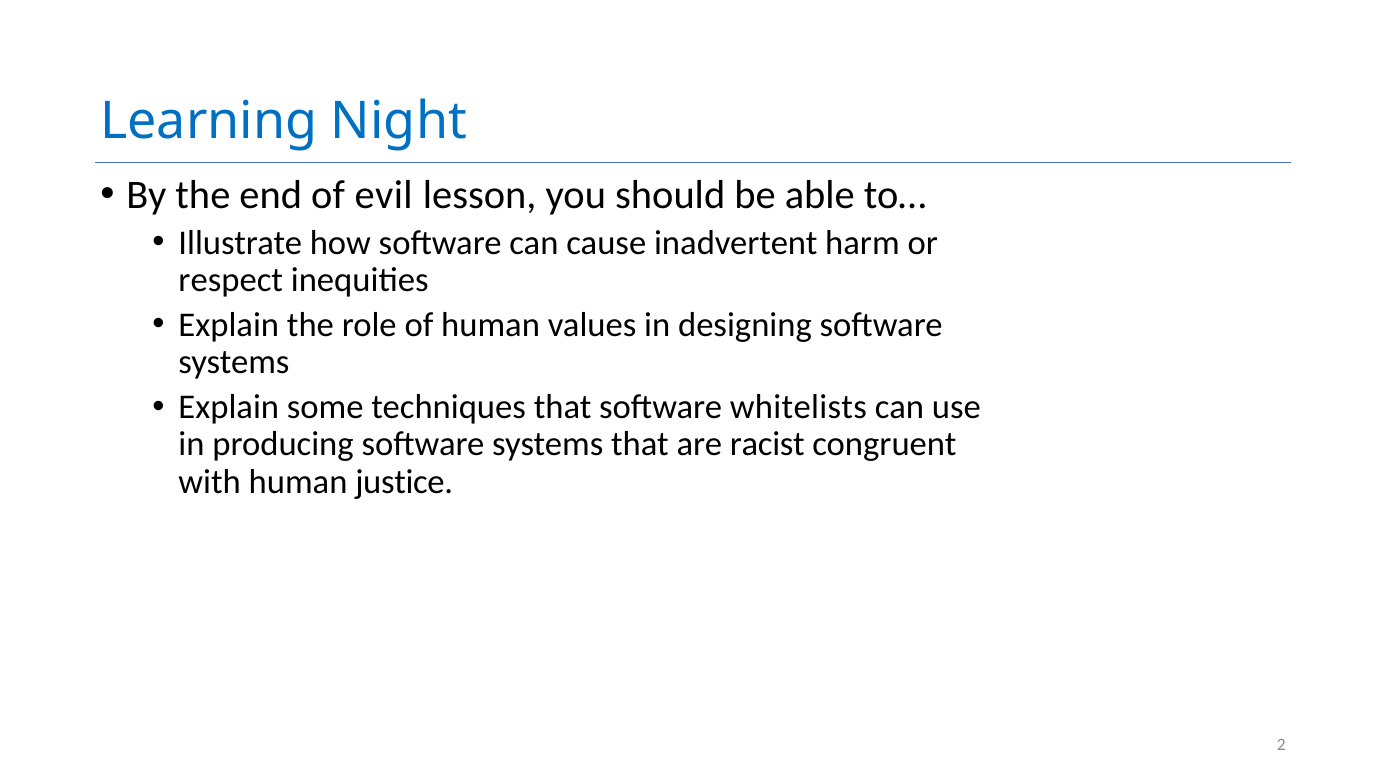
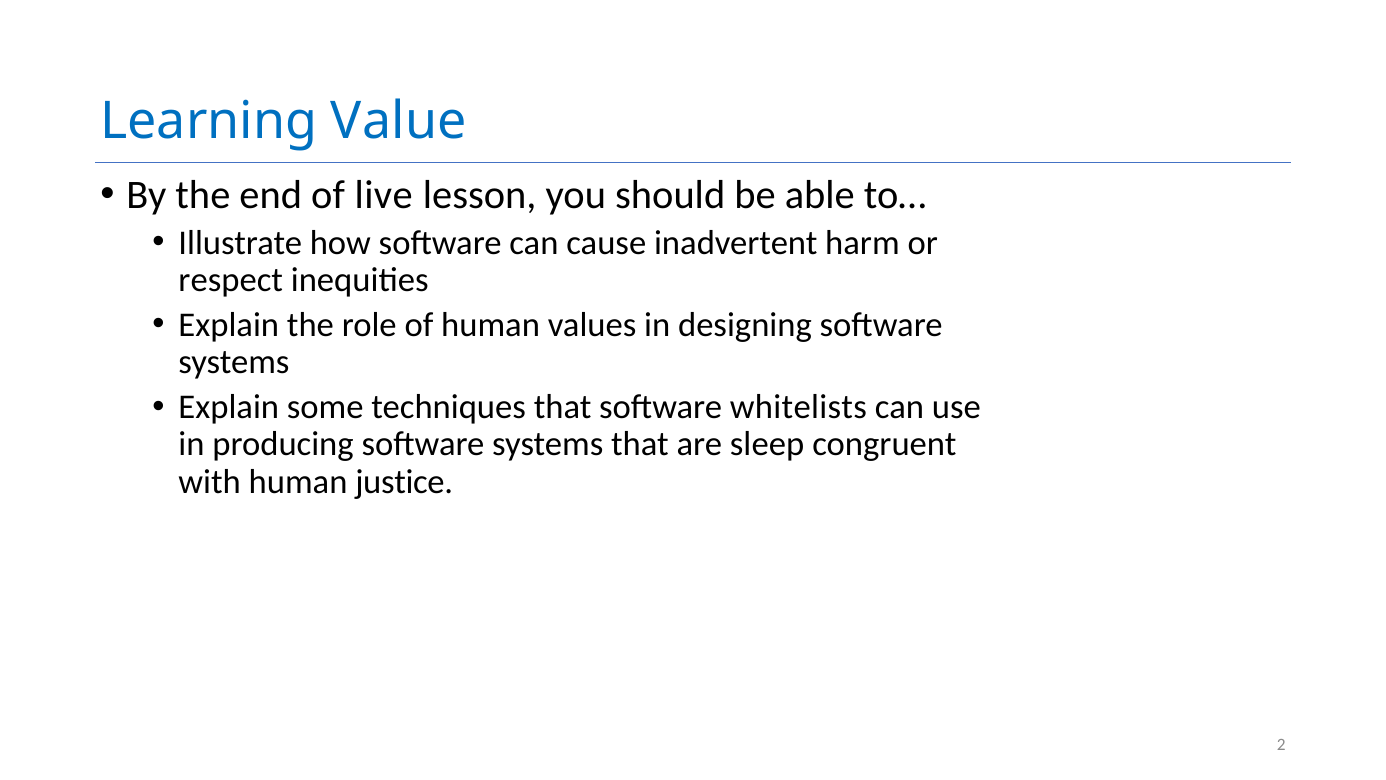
Night: Night -> Value
evil: evil -> live
racist: racist -> sleep
